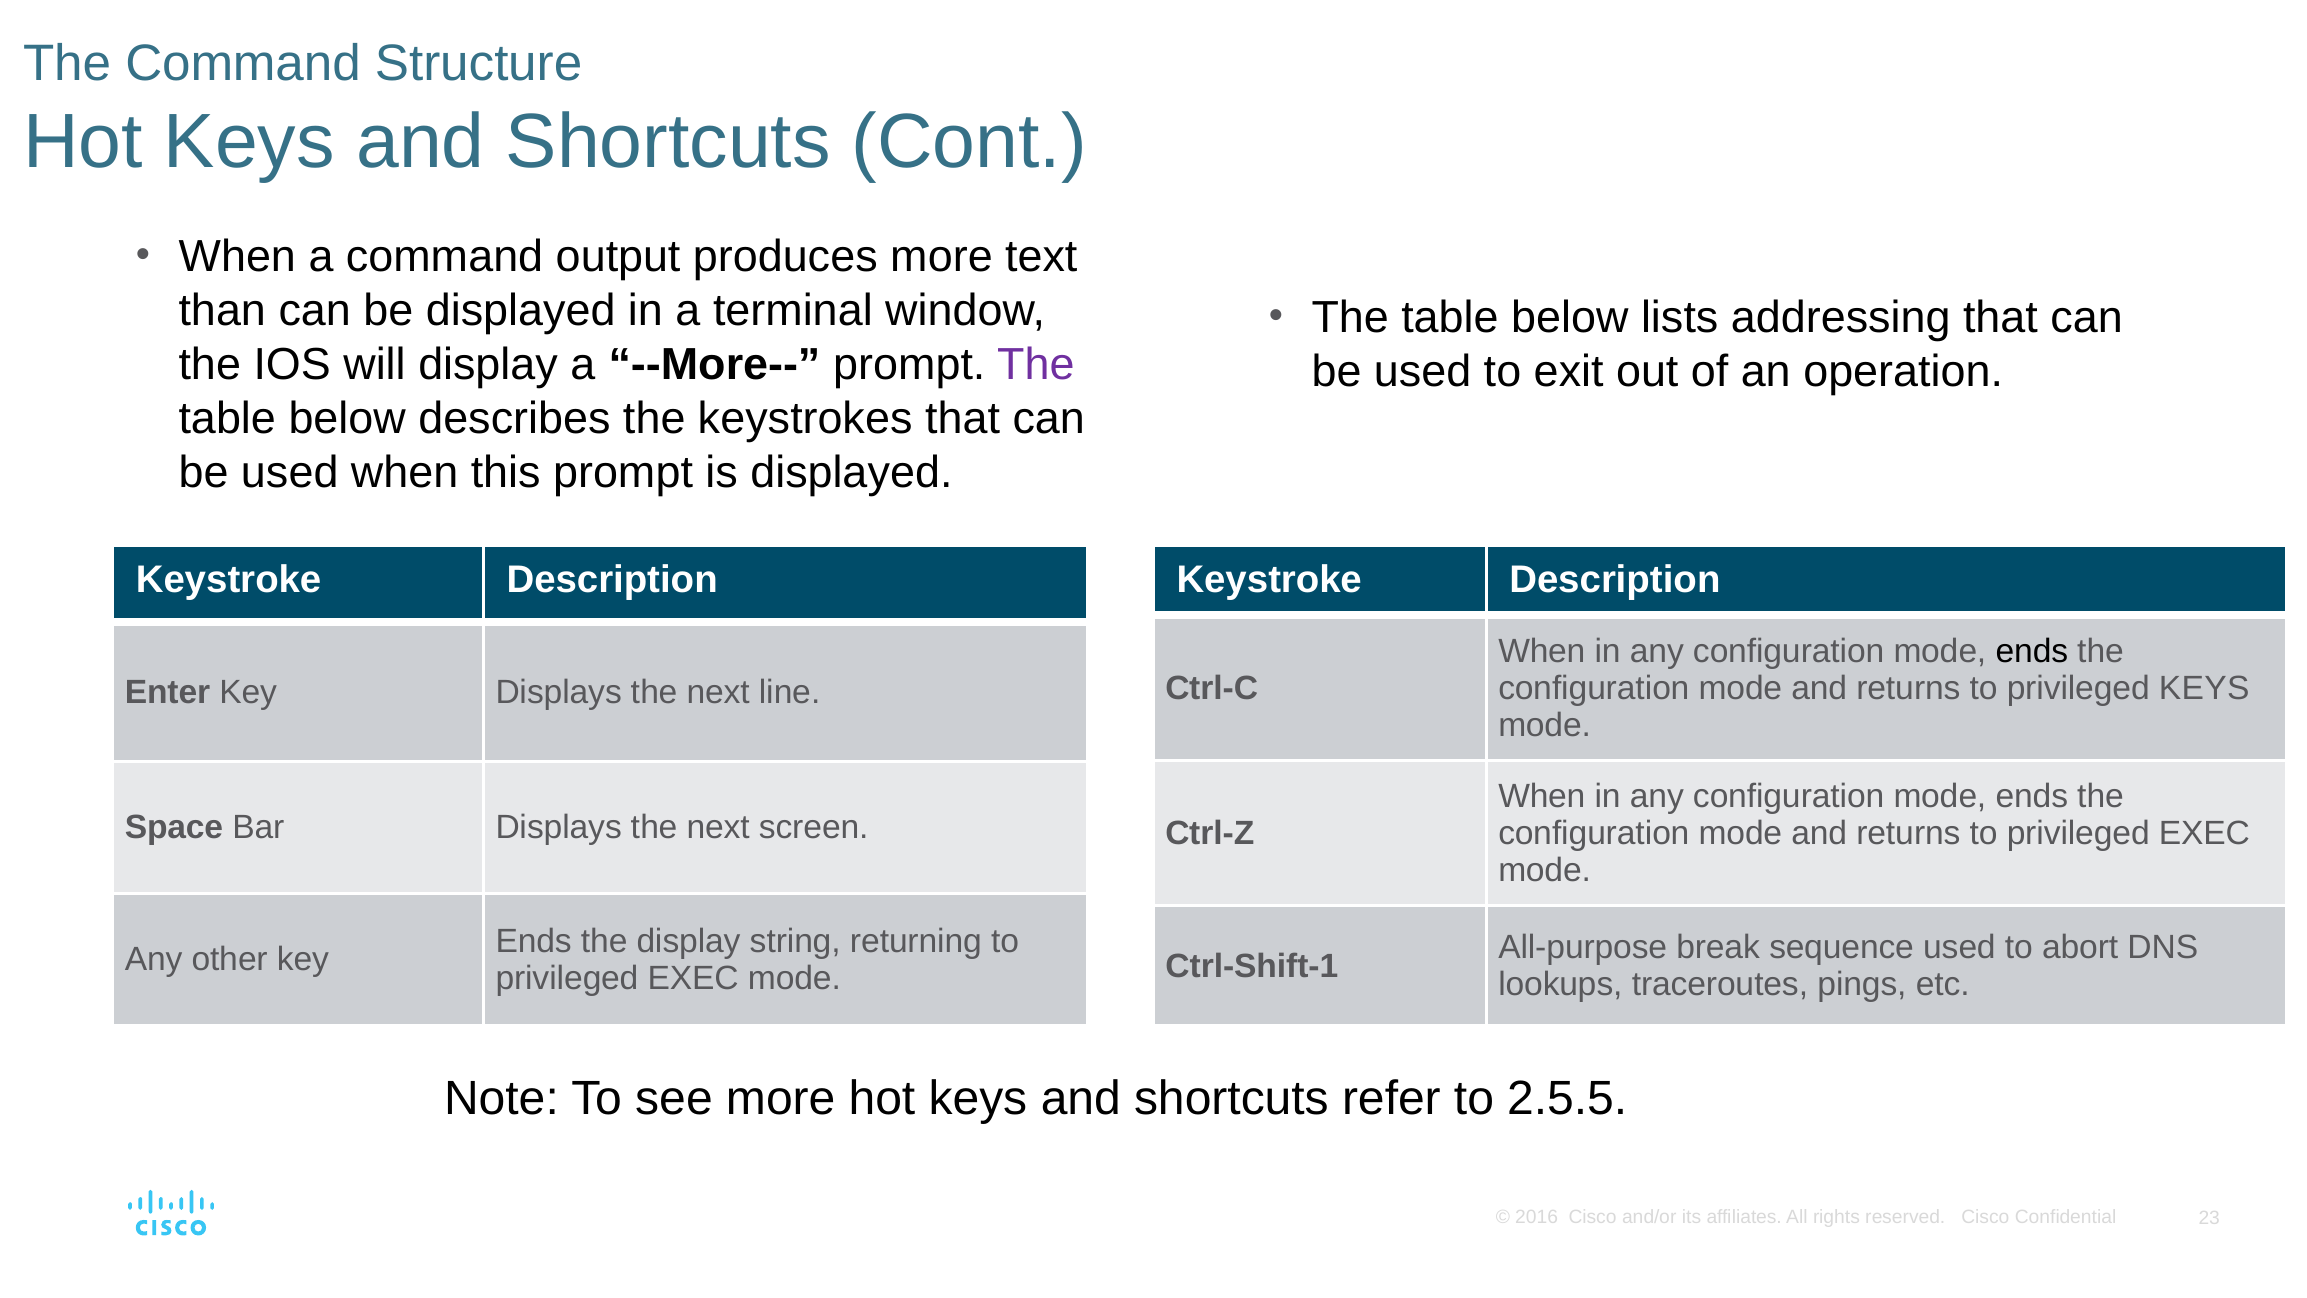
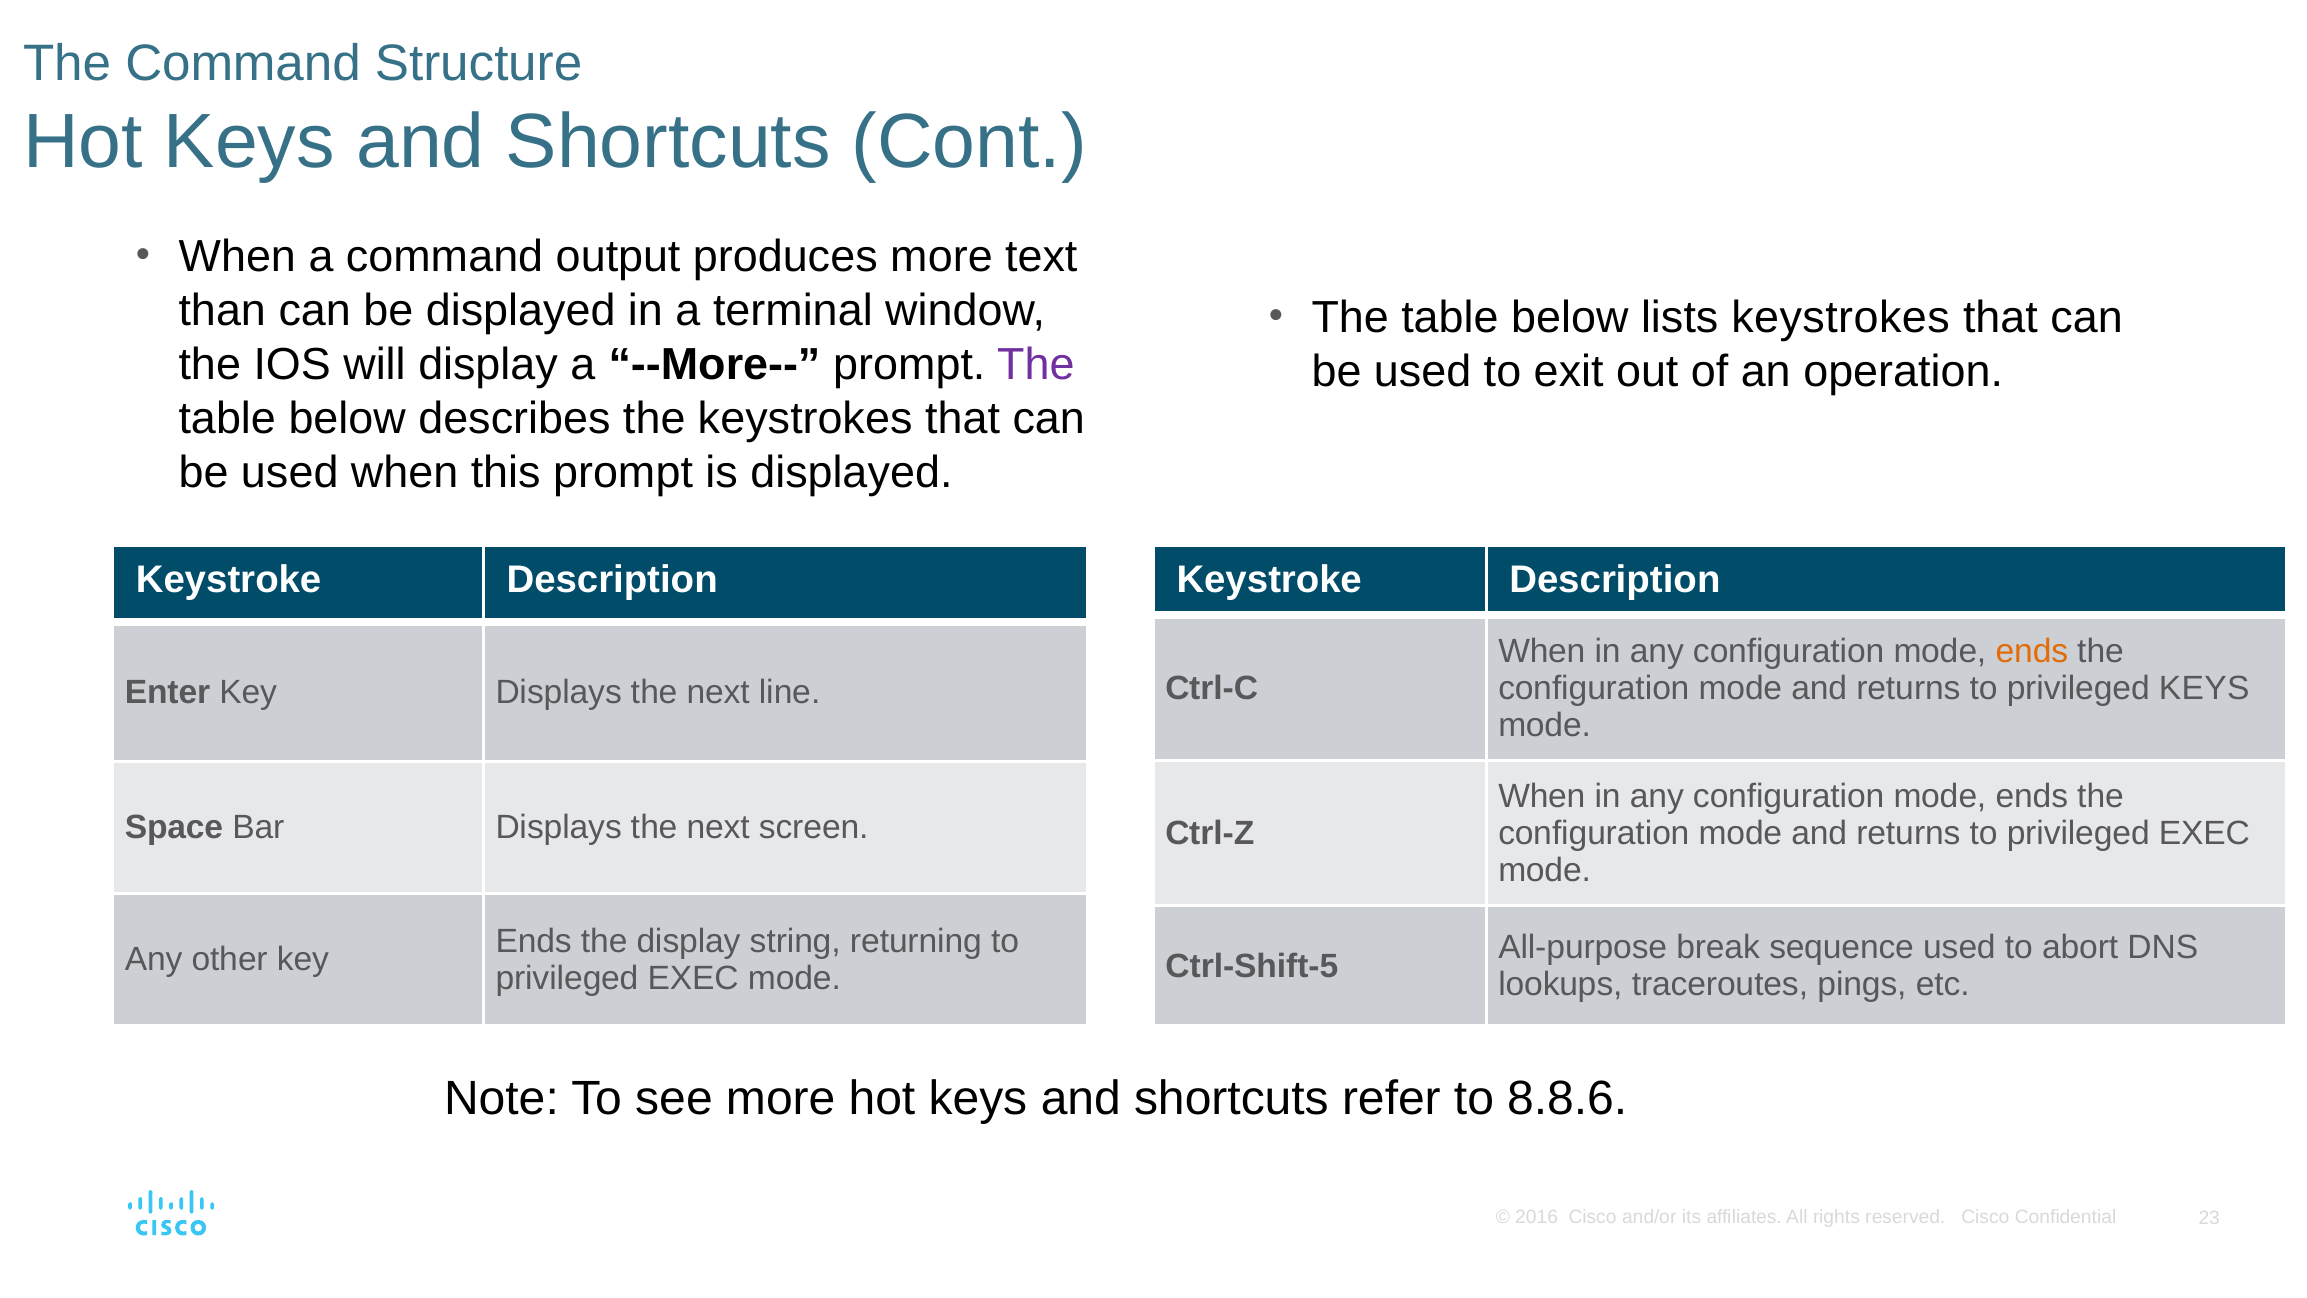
lists addressing: addressing -> keystrokes
ends at (2032, 651) colour: black -> orange
Ctrl-Shift-1: Ctrl-Shift-1 -> Ctrl-Shift-5
2.5.5: 2.5.5 -> 8.8.6
